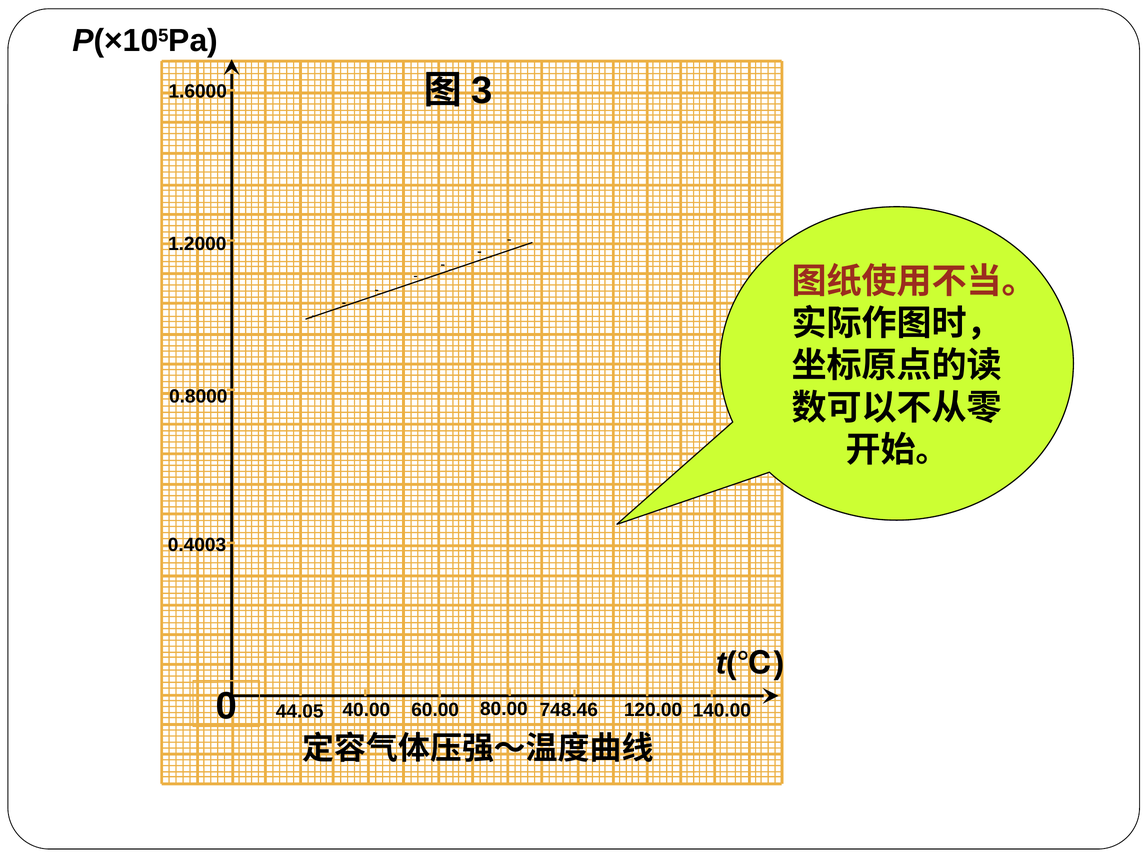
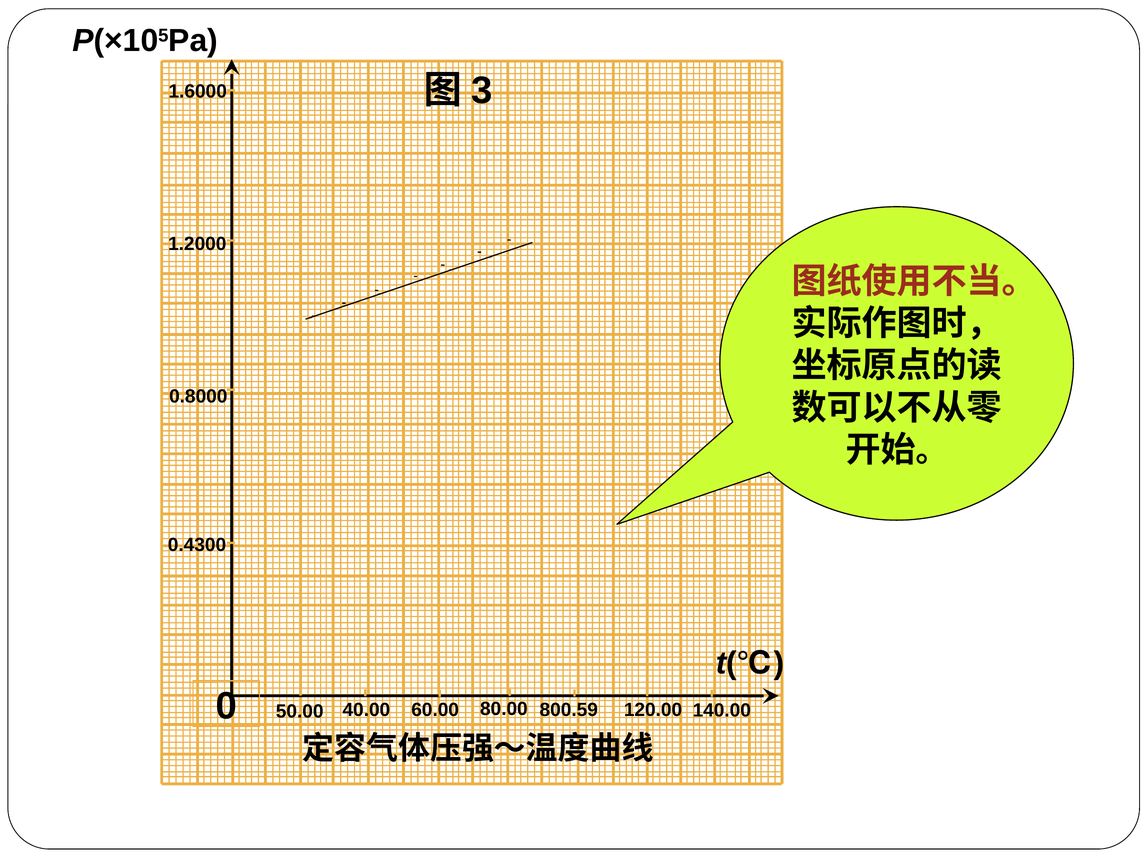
0.4003: 0.4003 -> 0.4300
748.46: 748.46 -> 800.59
44.05: 44.05 -> 50.00
